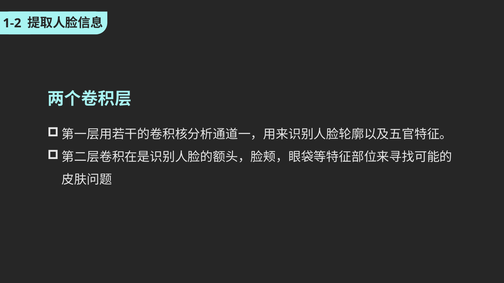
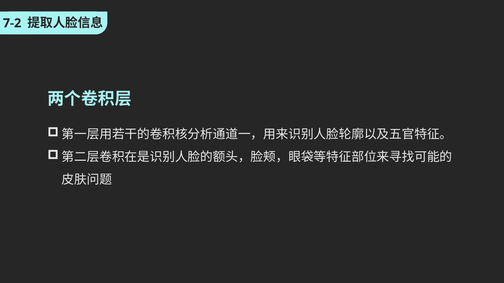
1-2: 1-2 -> 7-2
